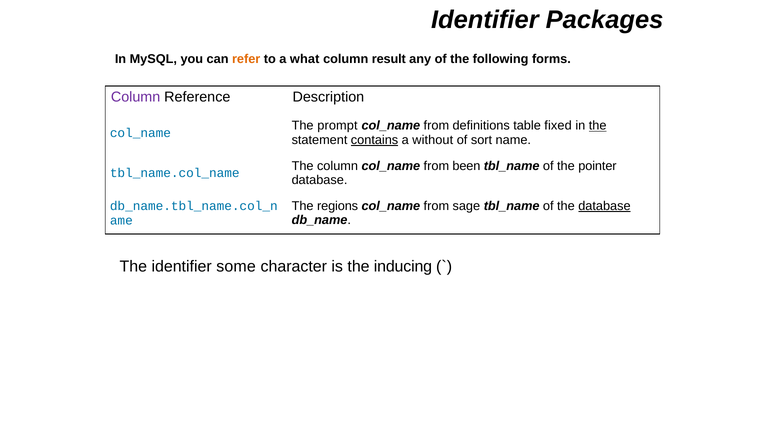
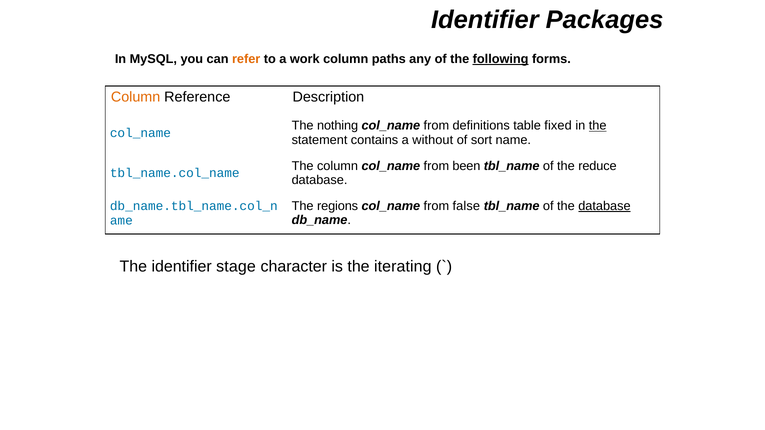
what: what -> work
result: result -> paths
following underline: none -> present
Column at (136, 97) colour: purple -> orange
prompt: prompt -> nothing
contains underline: present -> none
pointer: pointer -> reduce
sage: sage -> false
some: some -> stage
inducing: inducing -> iterating
